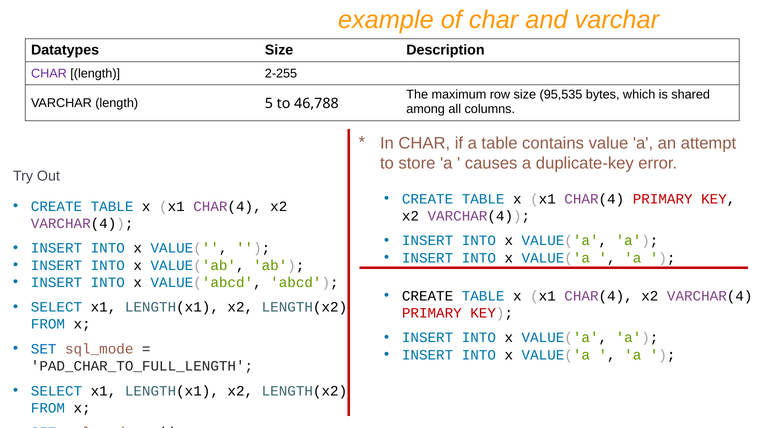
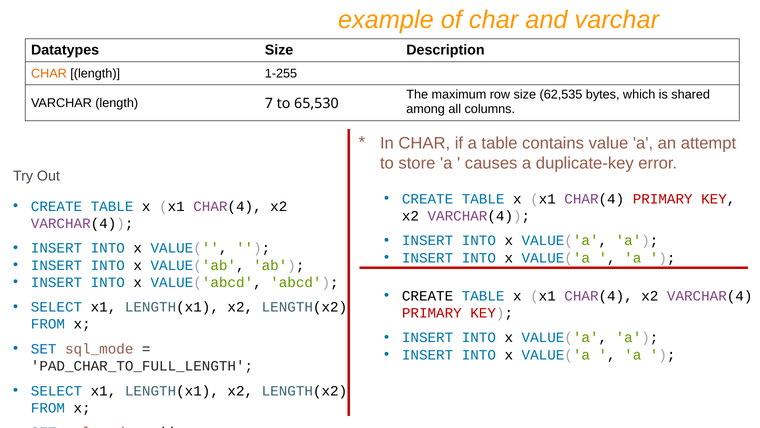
CHAR at (49, 73) colour: purple -> orange
2-255: 2-255 -> 1-255
95,535: 95,535 -> 62,535
5: 5 -> 7
46,788: 46,788 -> 65,530
